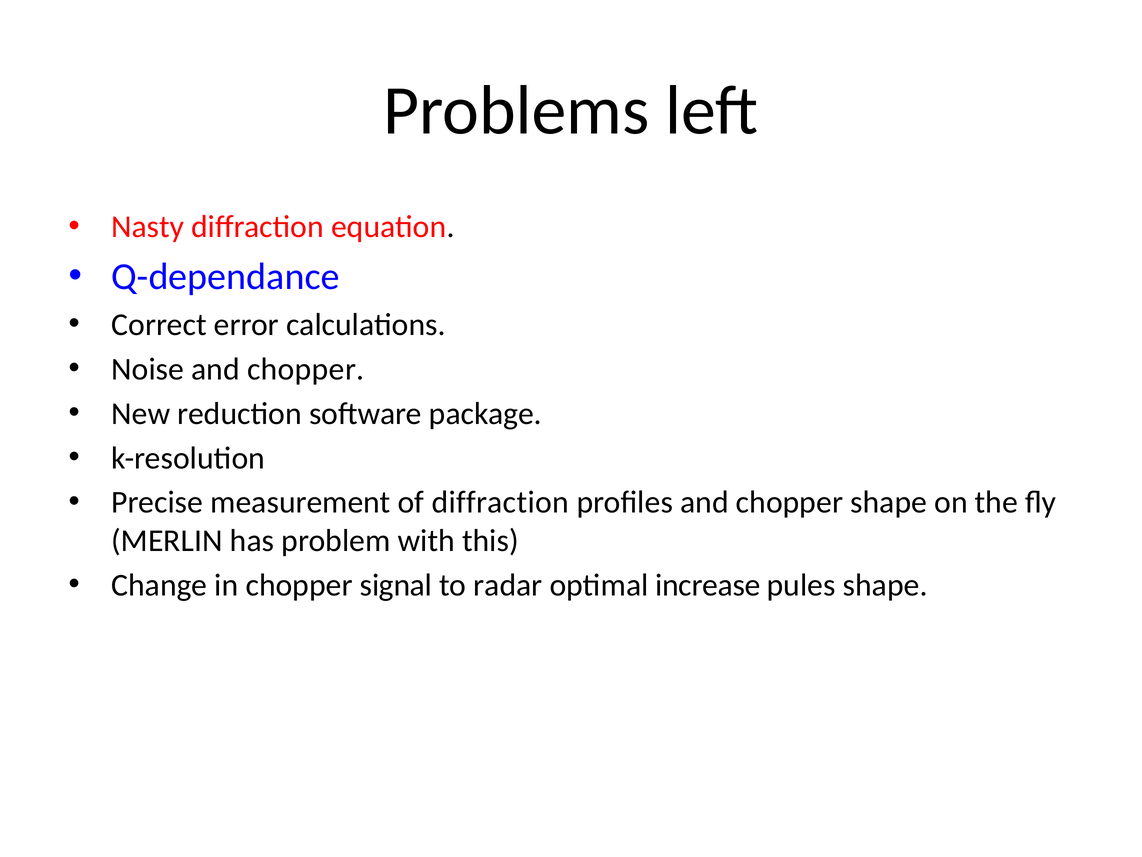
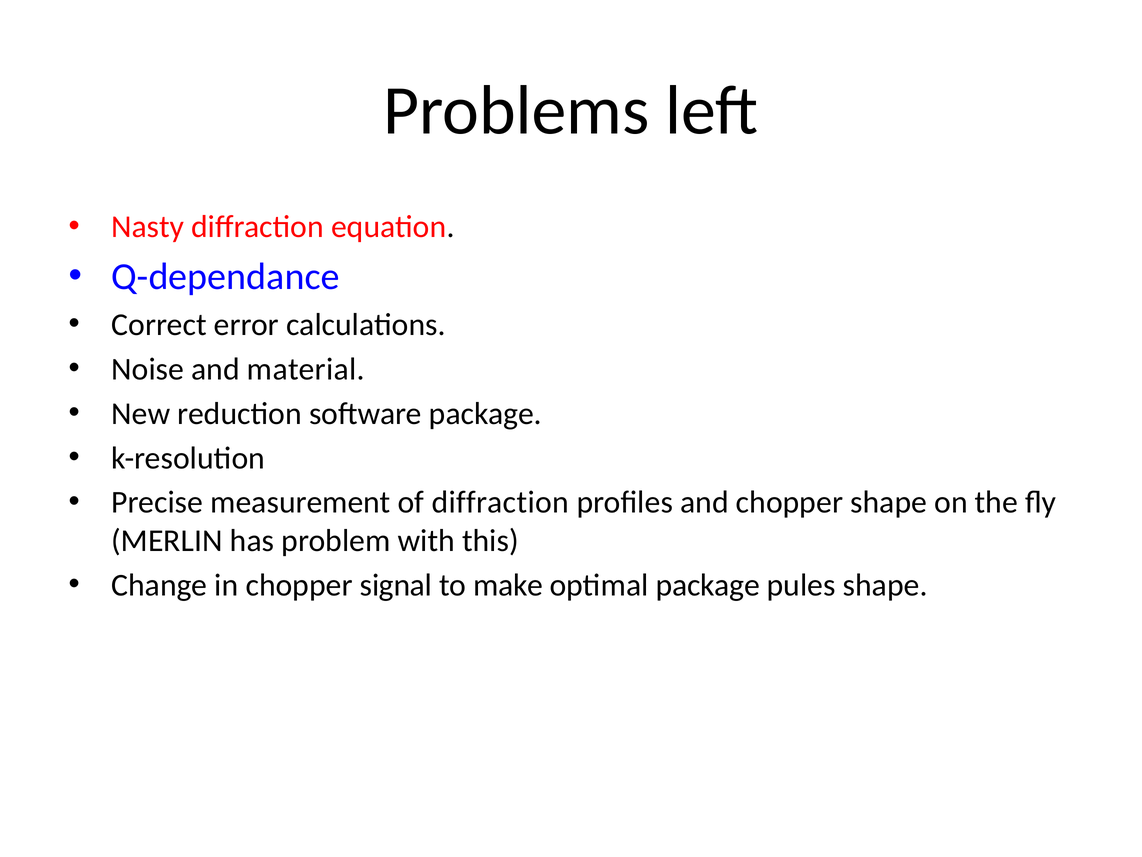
Noise and chopper: chopper -> material
radar: radar -> make
optimal increase: increase -> package
